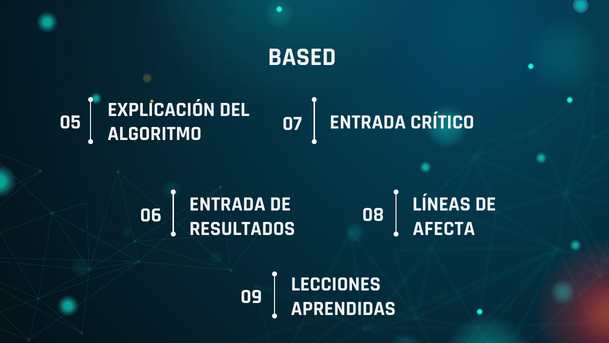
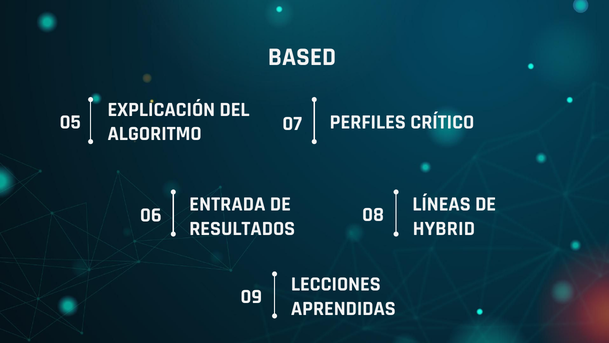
ENTRADA at (368, 122): ENTRADA -> PERFILES
AFECTA: AFECTA -> HYBRID
